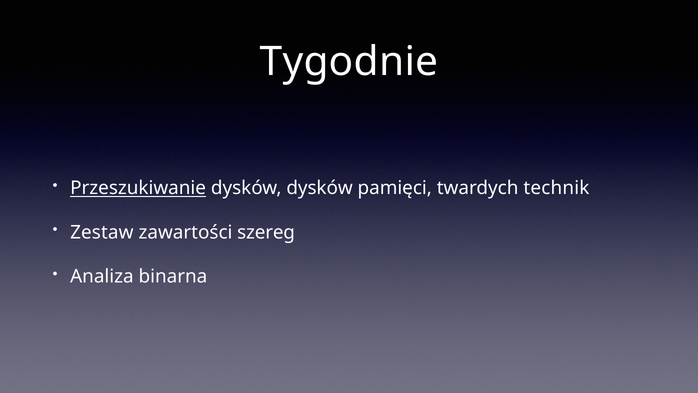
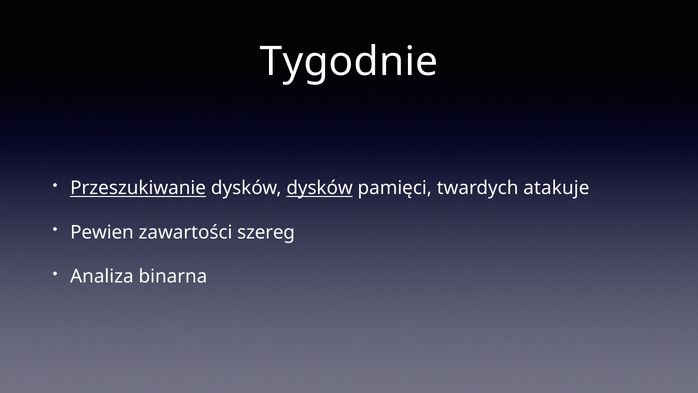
dysków at (320, 188) underline: none -> present
technik: technik -> atakuje
Zestaw: Zestaw -> Pewien
